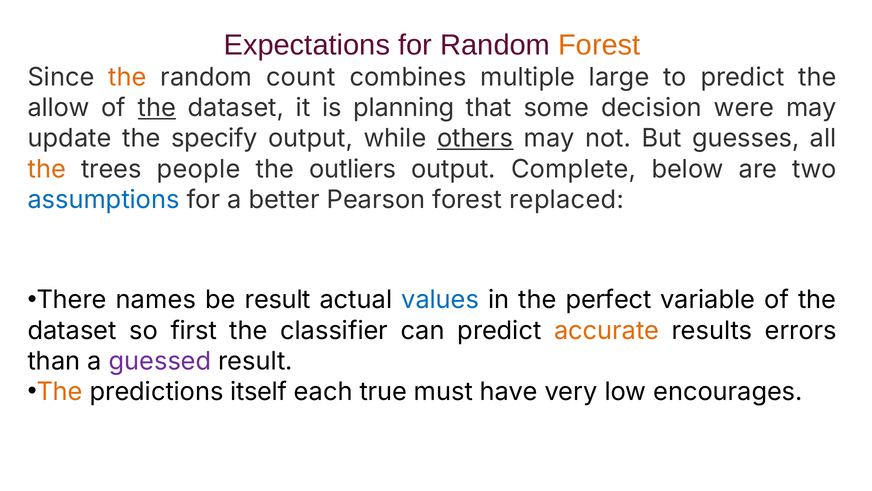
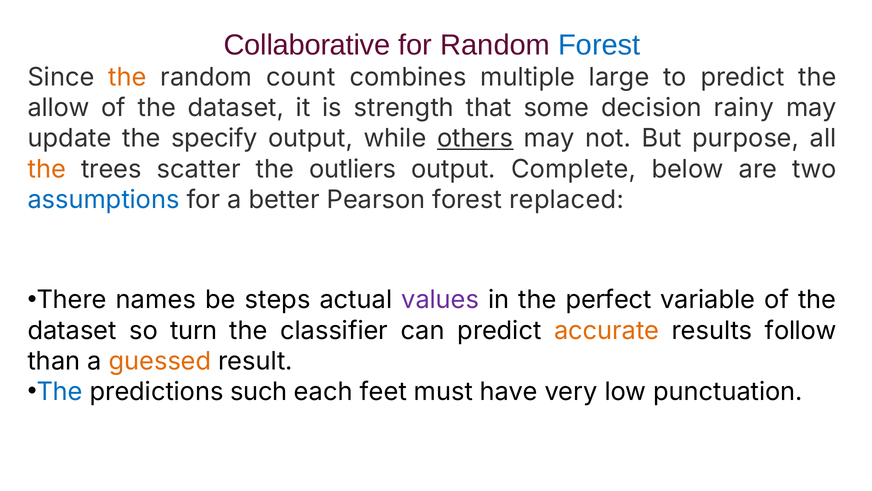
Expectations: Expectations -> Collaborative
Forest at (599, 45) colour: orange -> blue
the at (157, 108) underline: present -> none
planning: planning -> strength
were: were -> rainy
guesses: guesses -> purpose
people: people -> scatter
be result: result -> steps
values colour: blue -> purple
first: first -> turn
errors: errors -> follow
guessed colour: purple -> orange
The at (60, 391) colour: orange -> blue
itself: itself -> such
true: true -> feet
encourages: encourages -> punctuation
